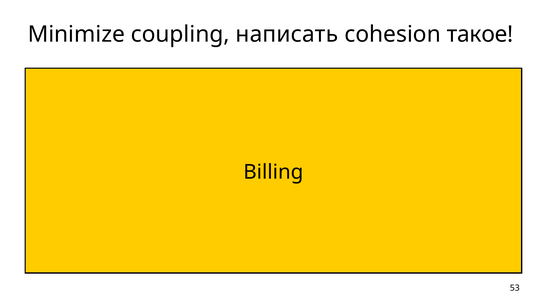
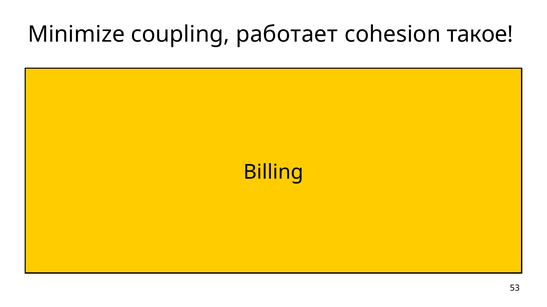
написать: написать -> работает
